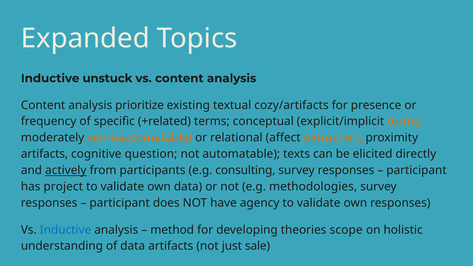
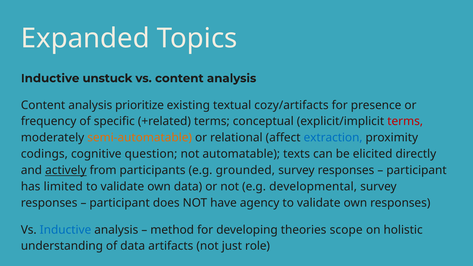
terms at (405, 121) colour: orange -> red
extraction colour: orange -> blue
artifacts at (44, 154): artifacts -> codings
consulting: consulting -> grounded
project: project -> limited
methodologies: methodologies -> developmental
sale: sale -> role
